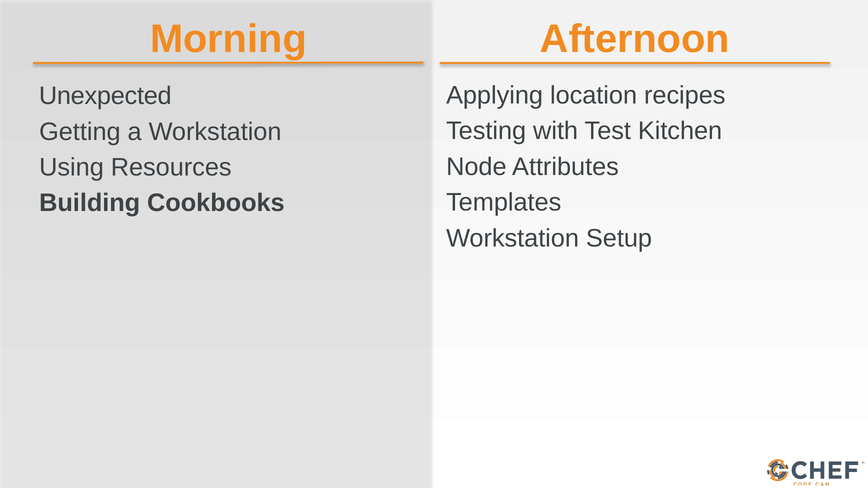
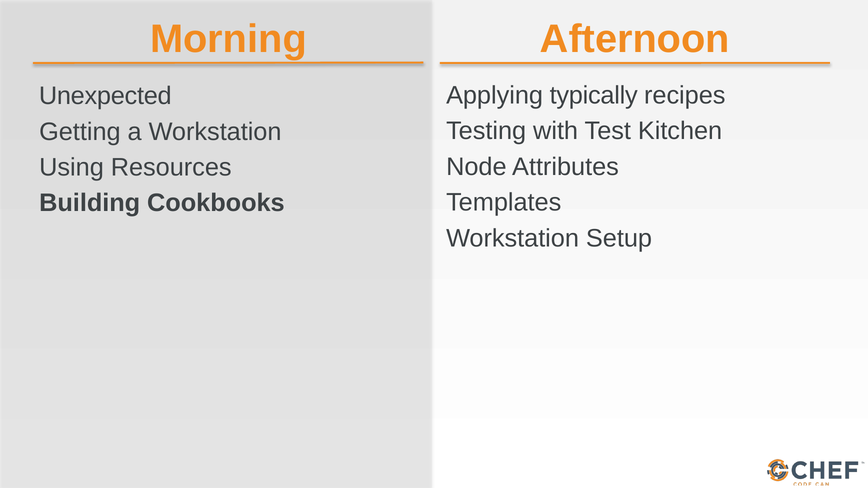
location: location -> typically
